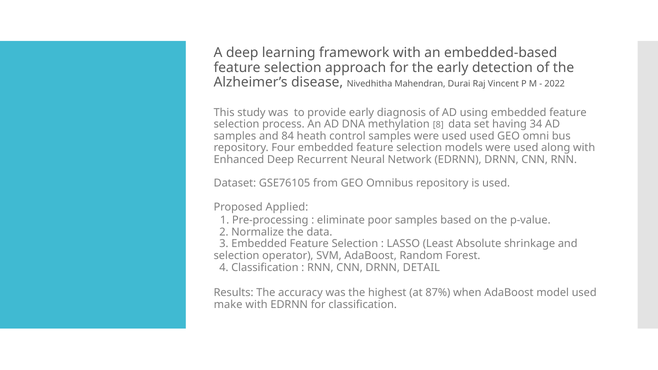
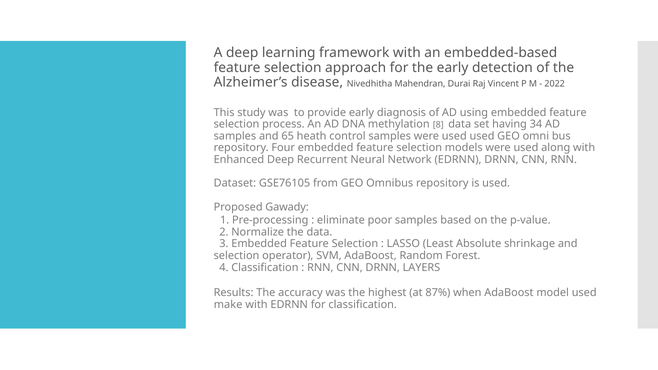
84: 84 -> 65
Applied: Applied -> Gawady
DETAIL: DETAIL -> LAYERS
